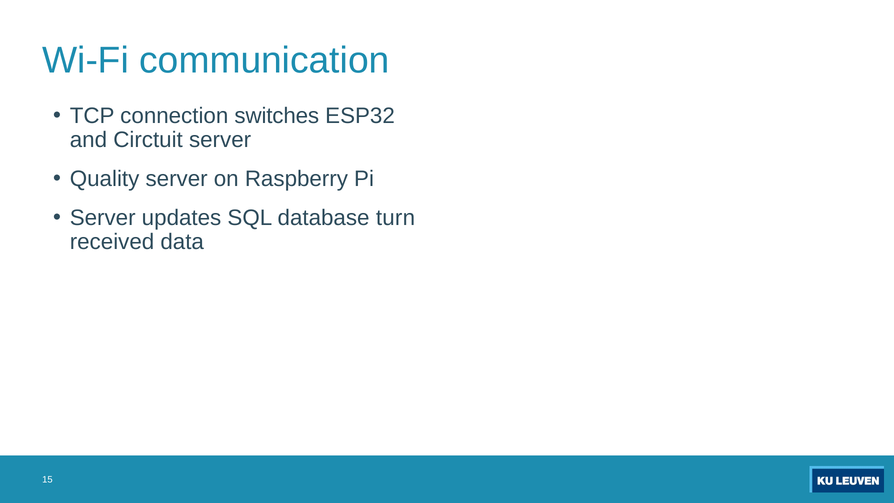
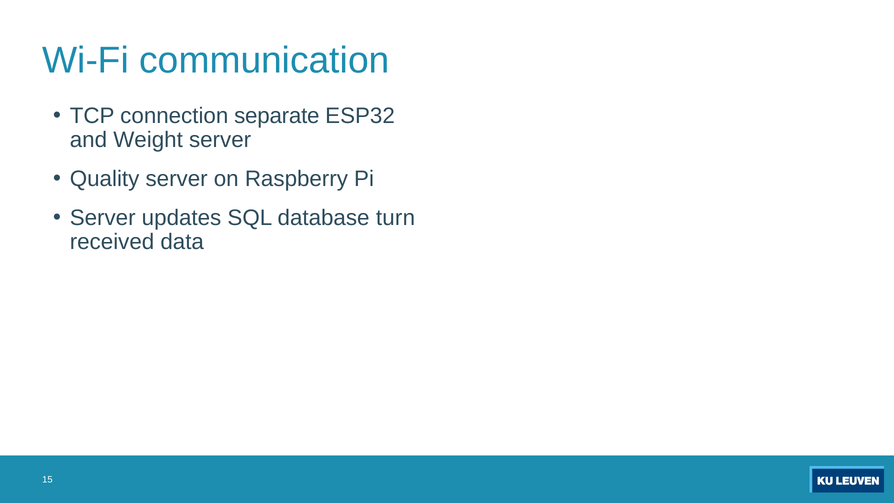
switches: switches -> separate
Circtuit: Circtuit -> Weight
